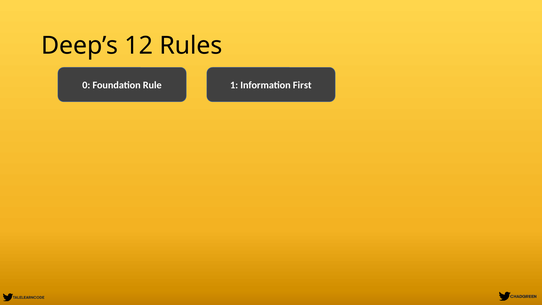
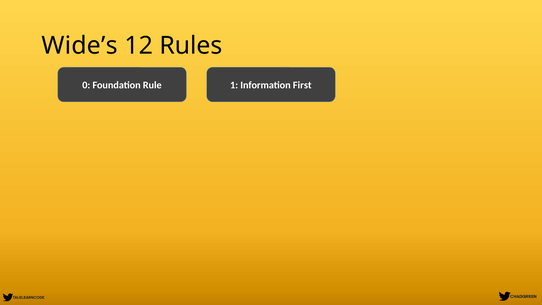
Deep’s: Deep’s -> Wide’s
